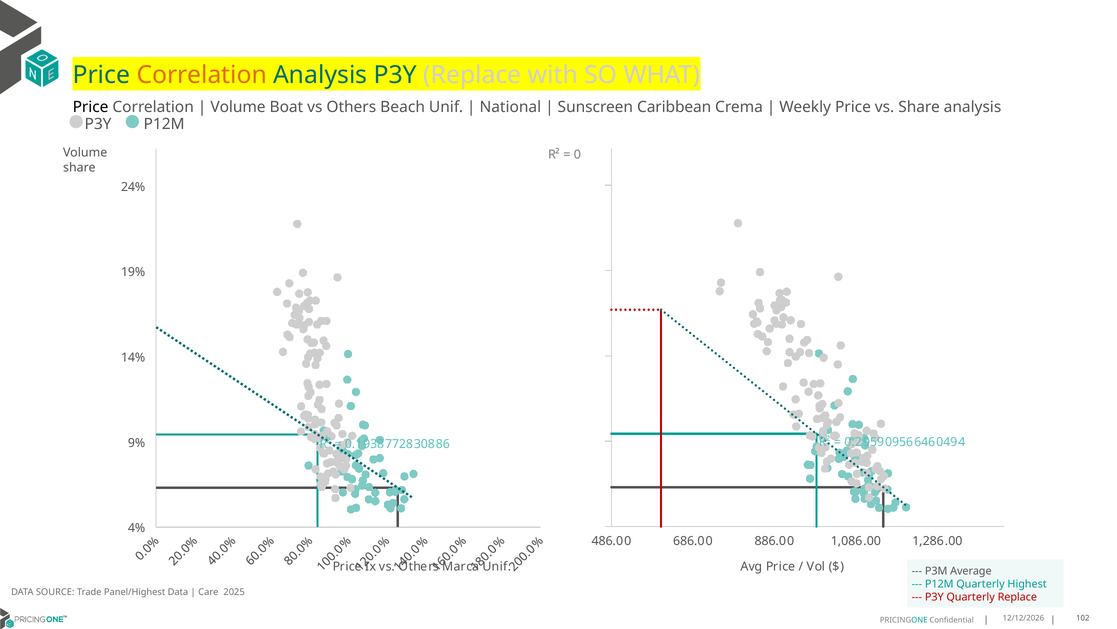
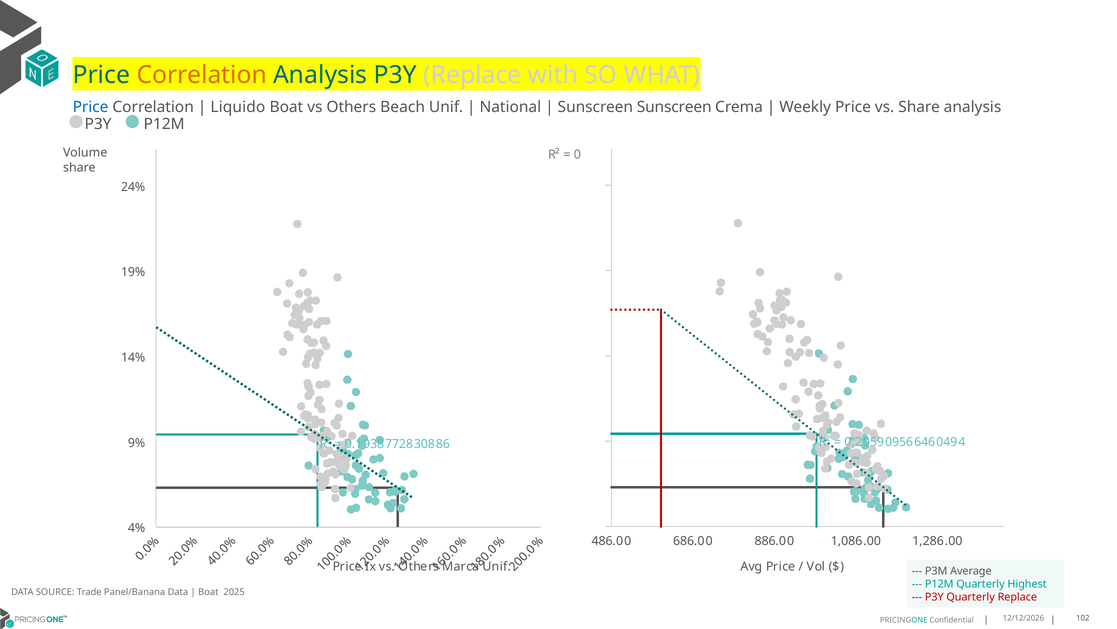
Price at (91, 107) colour: black -> blue
Volume at (238, 107): Volume -> Liquido
Sunscreen Caribbean: Caribbean -> Sunscreen
Panel/Highest: Panel/Highest -> Panel/Banana
Care at (208, 592): Care -> Boat
